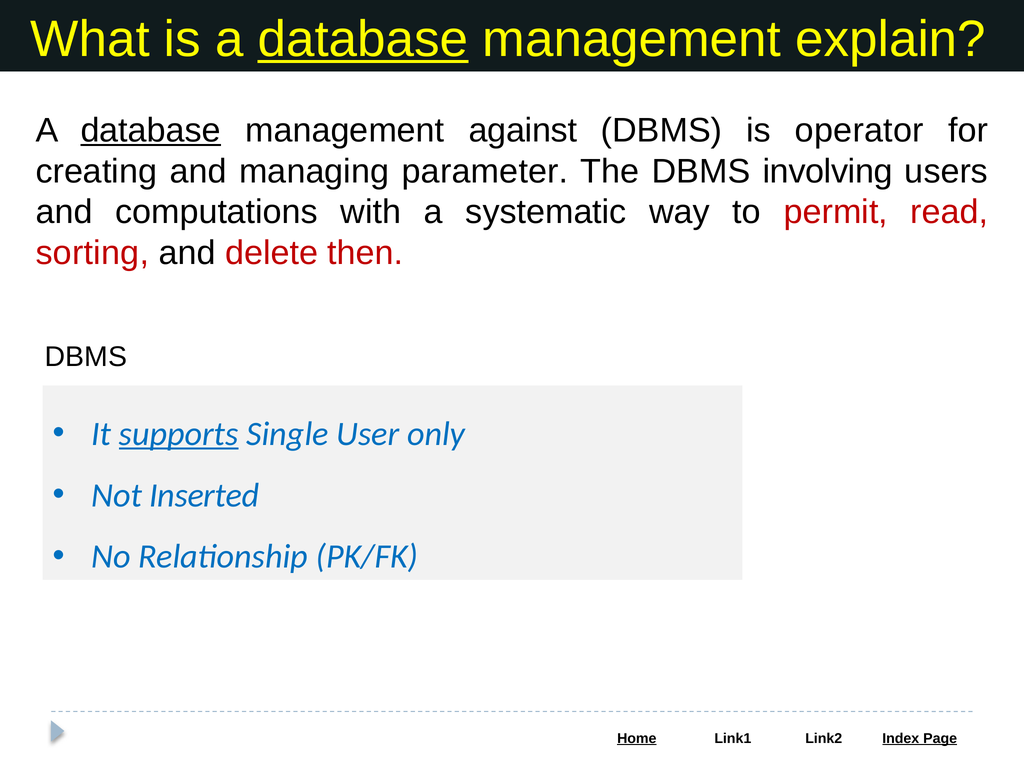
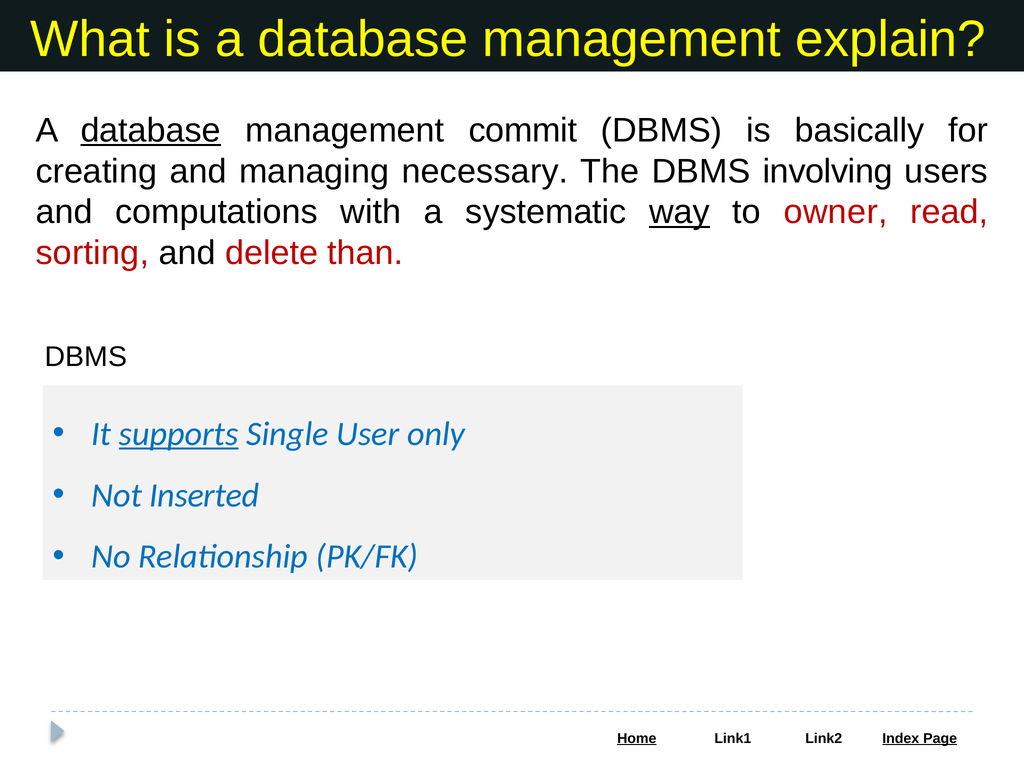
database at (363, 39) underline: present -> none
against: against -> commit
operator: operator -> basically
parameter: parameter -> necessary
way underline: none -> present
permit: permit -> owner
then: then -> than
